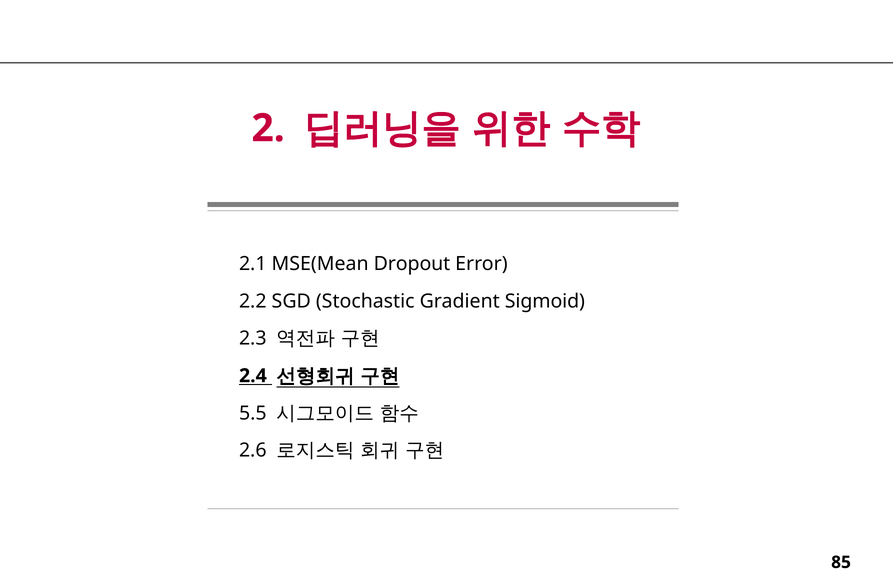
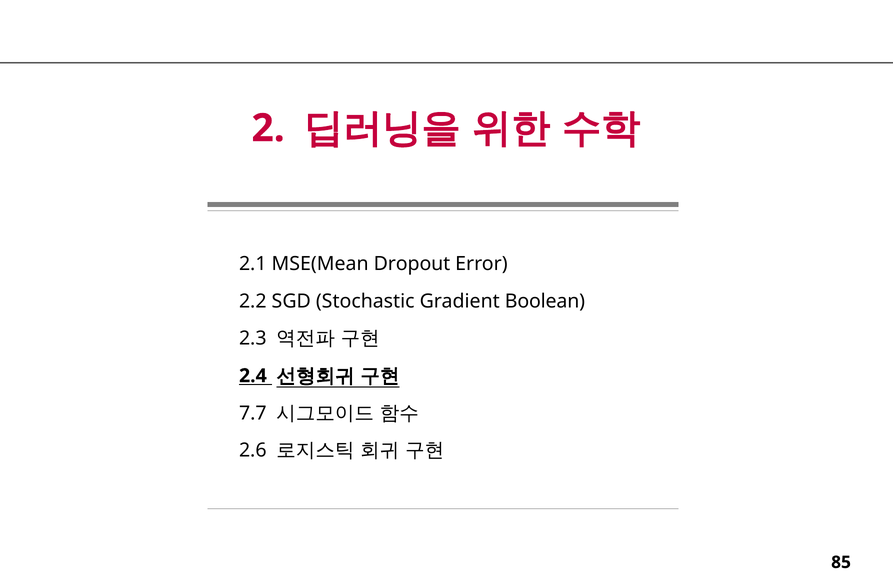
Sigmoid: Sigmoid -> Boolean
5.5: 5.5 -> 7.7
